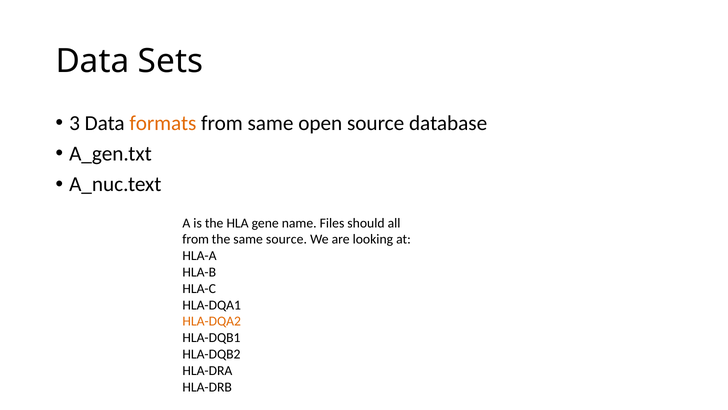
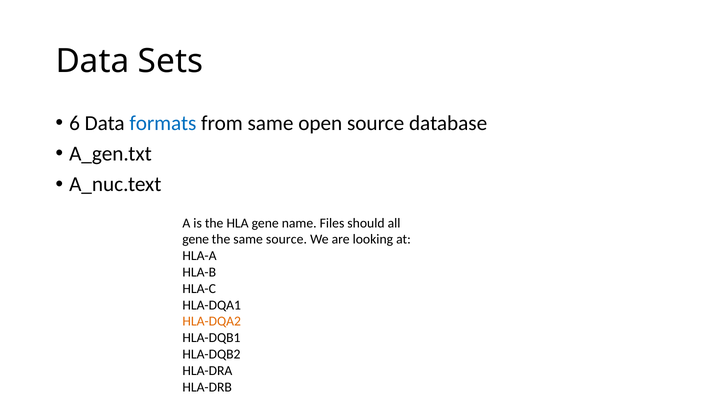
3: 3 -> 6
formats colour: orange -> blue
from at (196, 239): from -> gene
